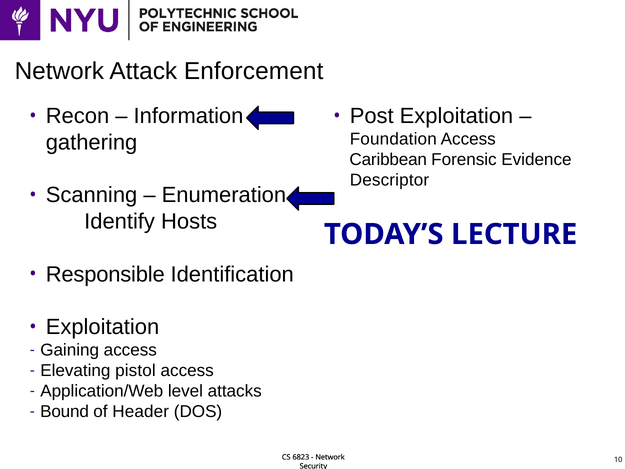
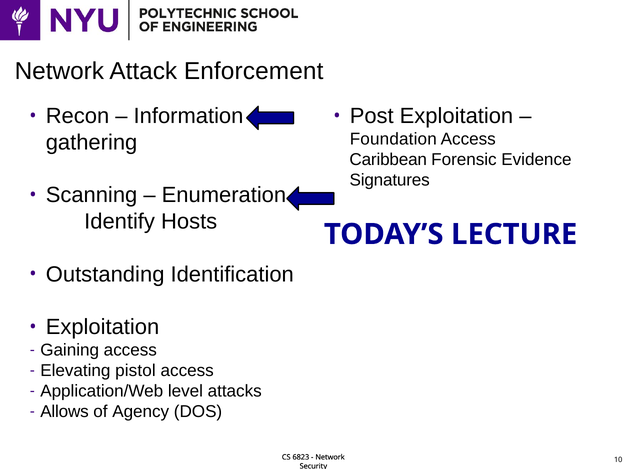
Descriptor: Descriptor -> Signatures
Responsible: Responsible -> Outstanding
Bound: Bound -> Allows
Header: Header -> Agency
